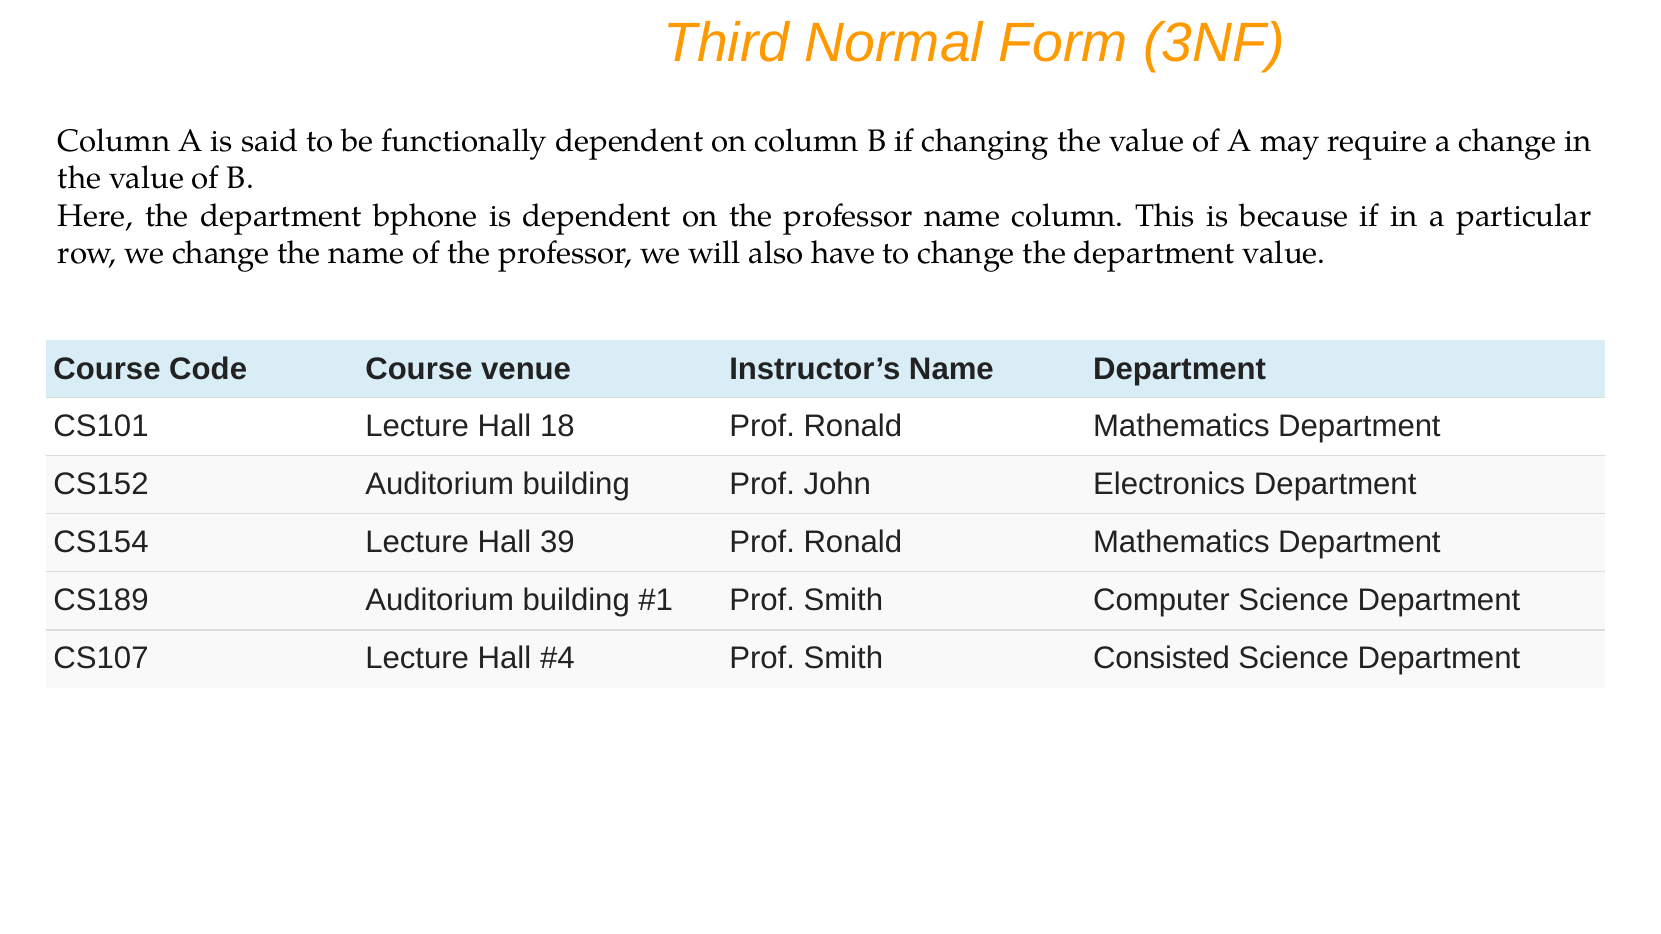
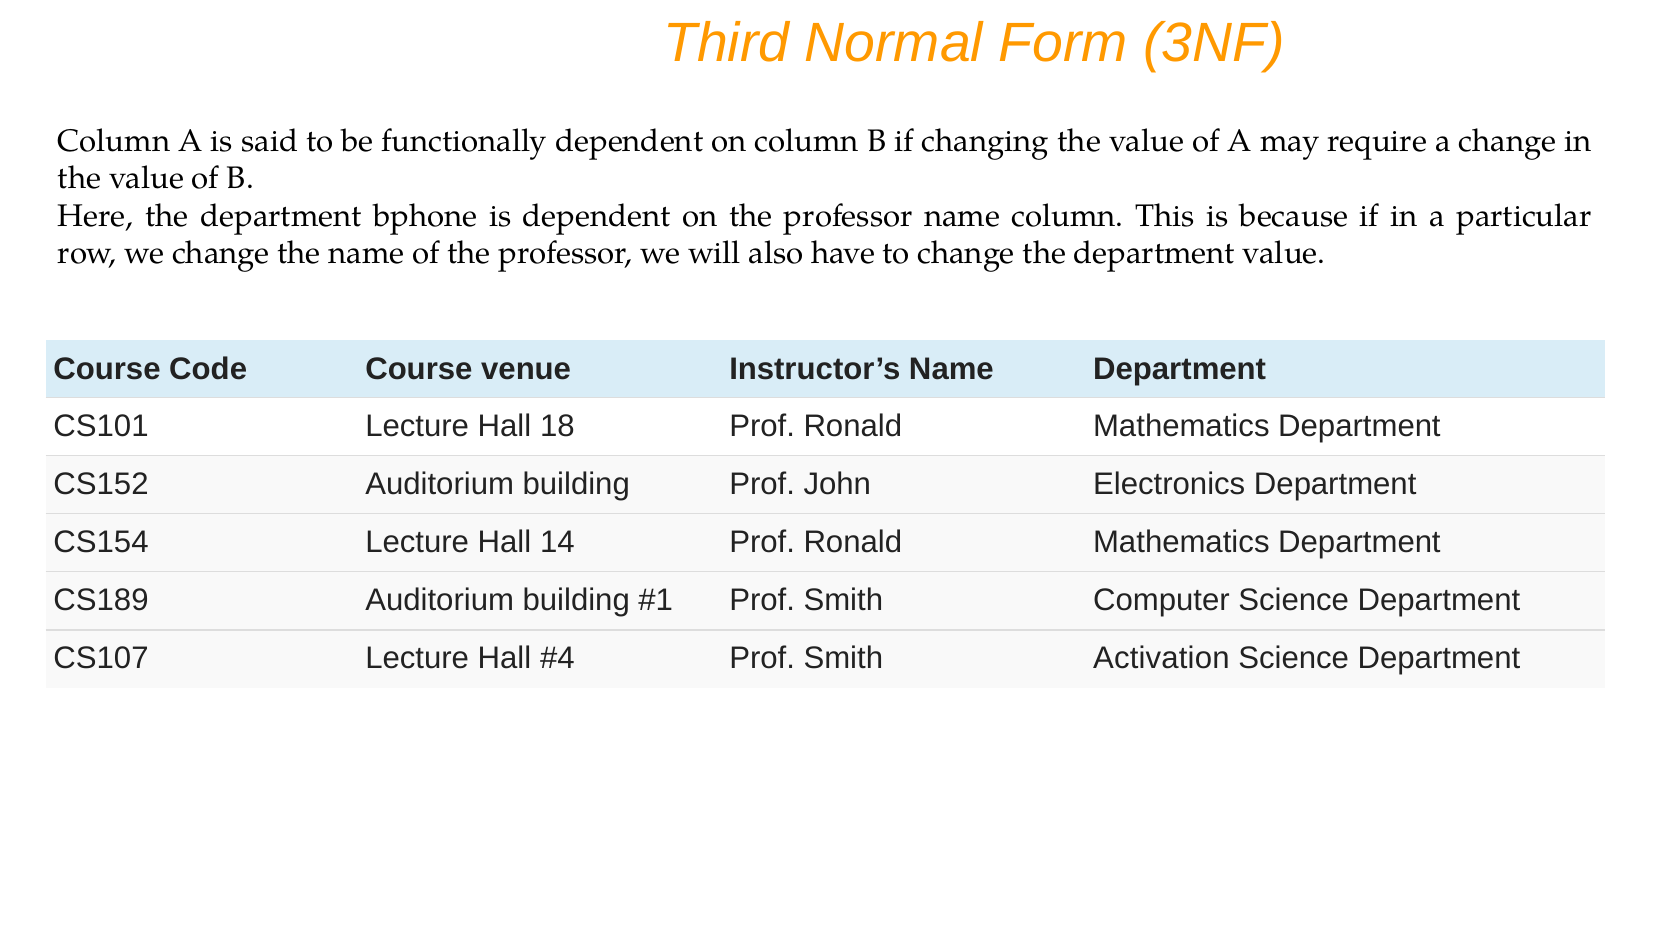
39: 39 -> 14
Consisted: Consisted -> Activation
